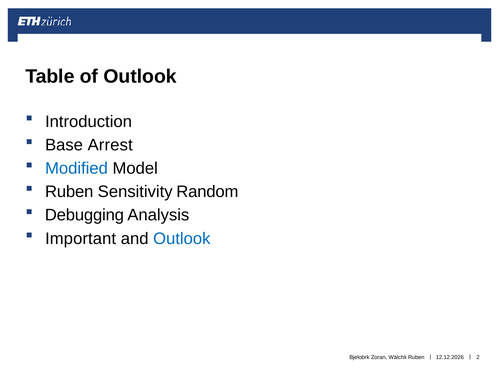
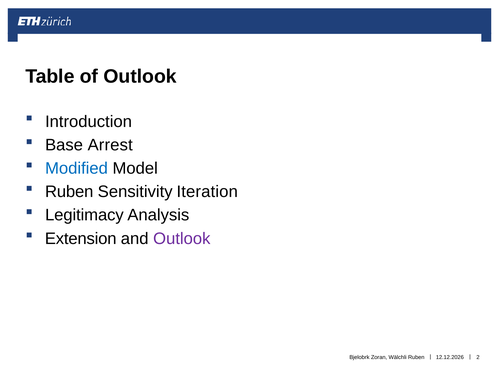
Random: Random -> Iteration
Debugging: Debugging -> Legitimacy
Important: Important -> Extension
Outlook at (182, 239) colour: blue -> purple
